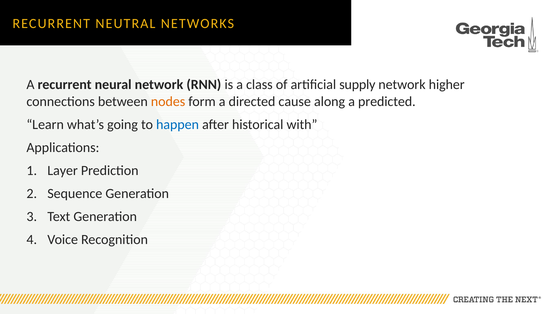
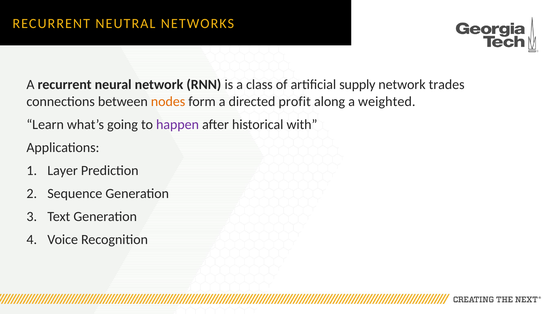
higher: higher -> trades
cause: cause -> profit
predicted: predicted -> weighted
happen colour: blue -> purple
